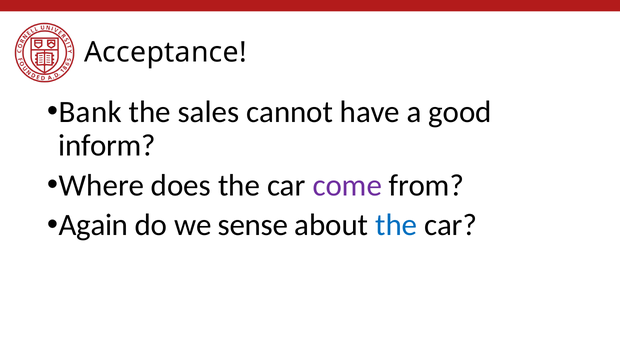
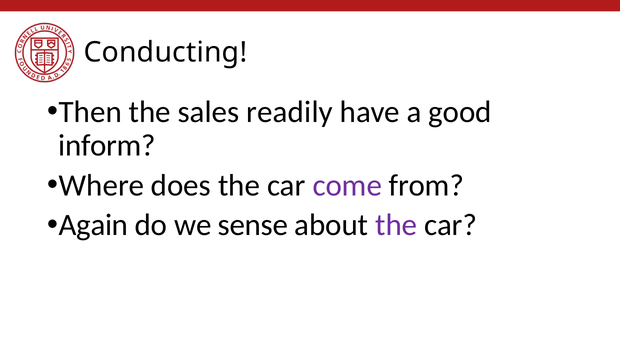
Acceptance: Acceptance -> Conducting
Bank: Bank -> Then
cannot: cannot -> readily
the at (396, 225) colour: blue -> purple
